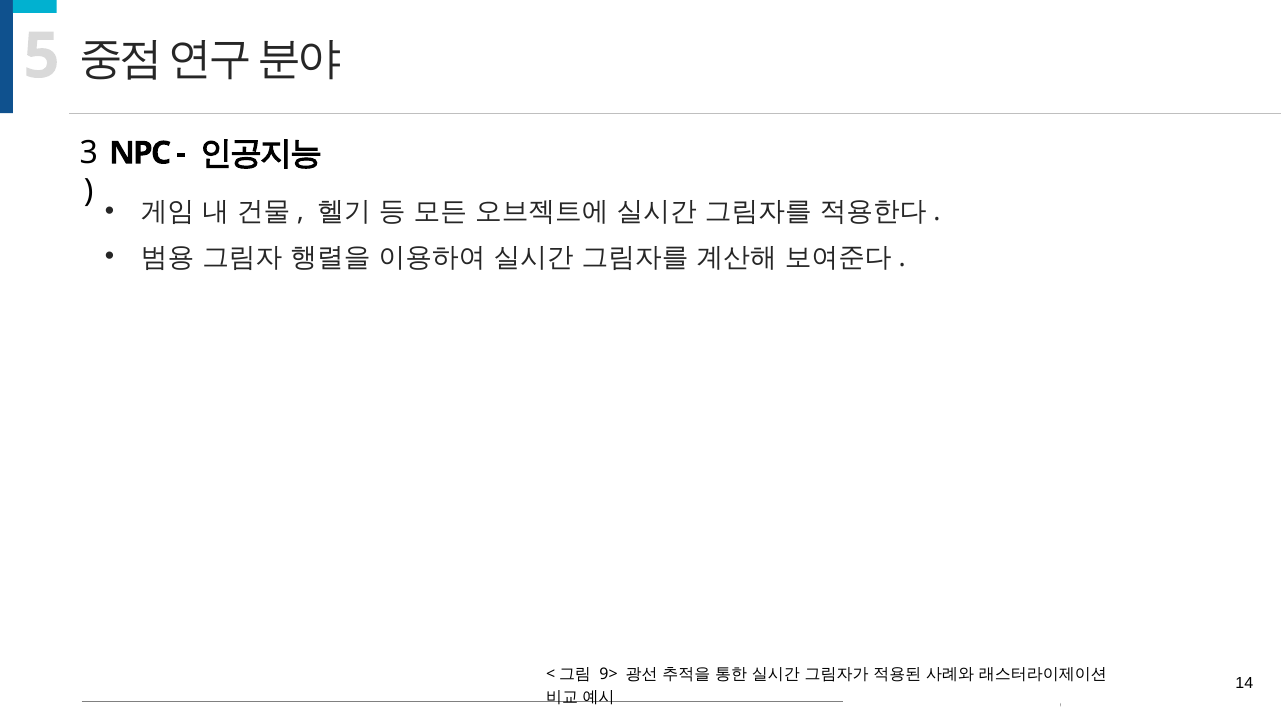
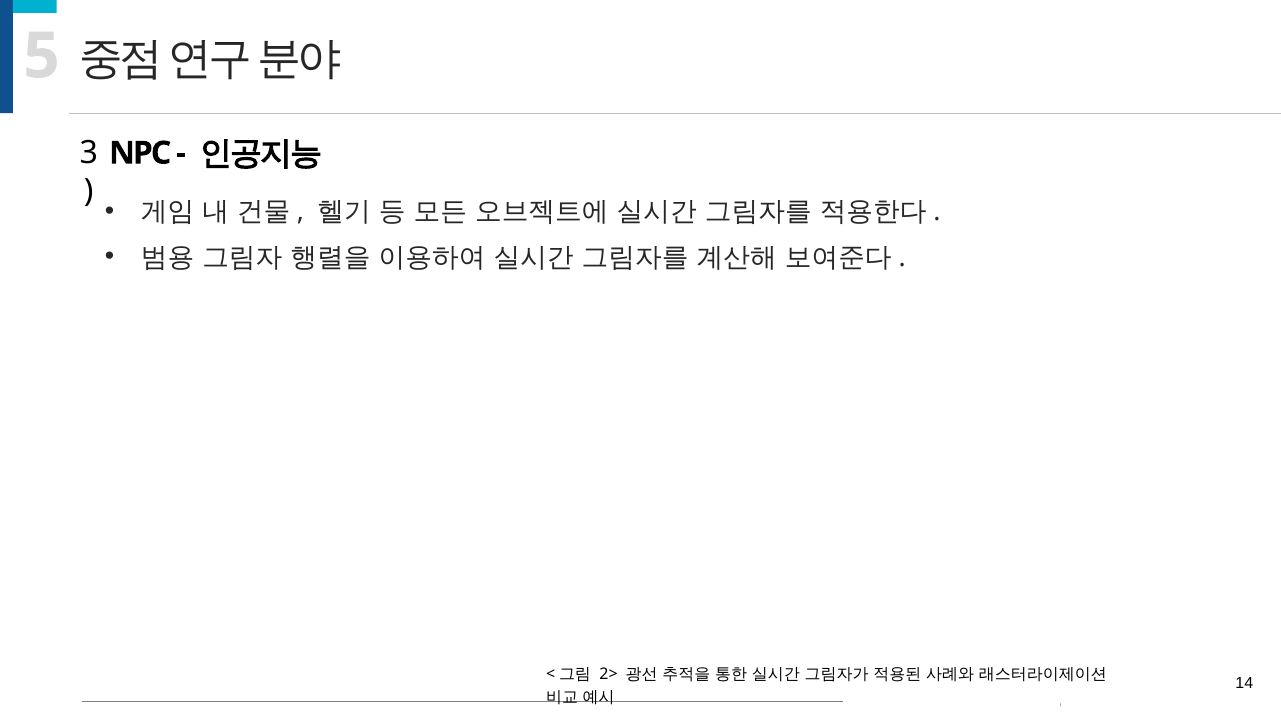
9>: 9> -> 2>
